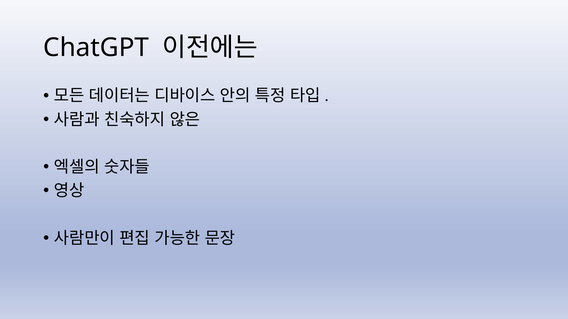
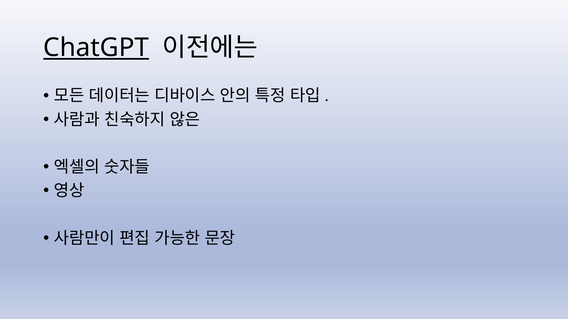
ChatGPT underline: none -> present
